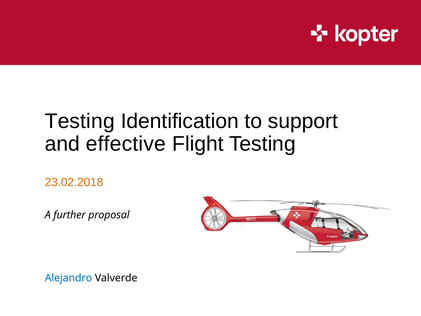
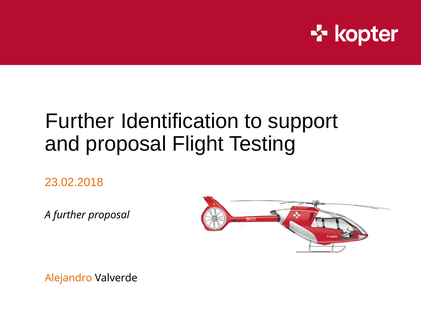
Testing at (80, 121): Testing -> Further
and effective: effective -> proposal
Alejandro colour: blue -> orange
